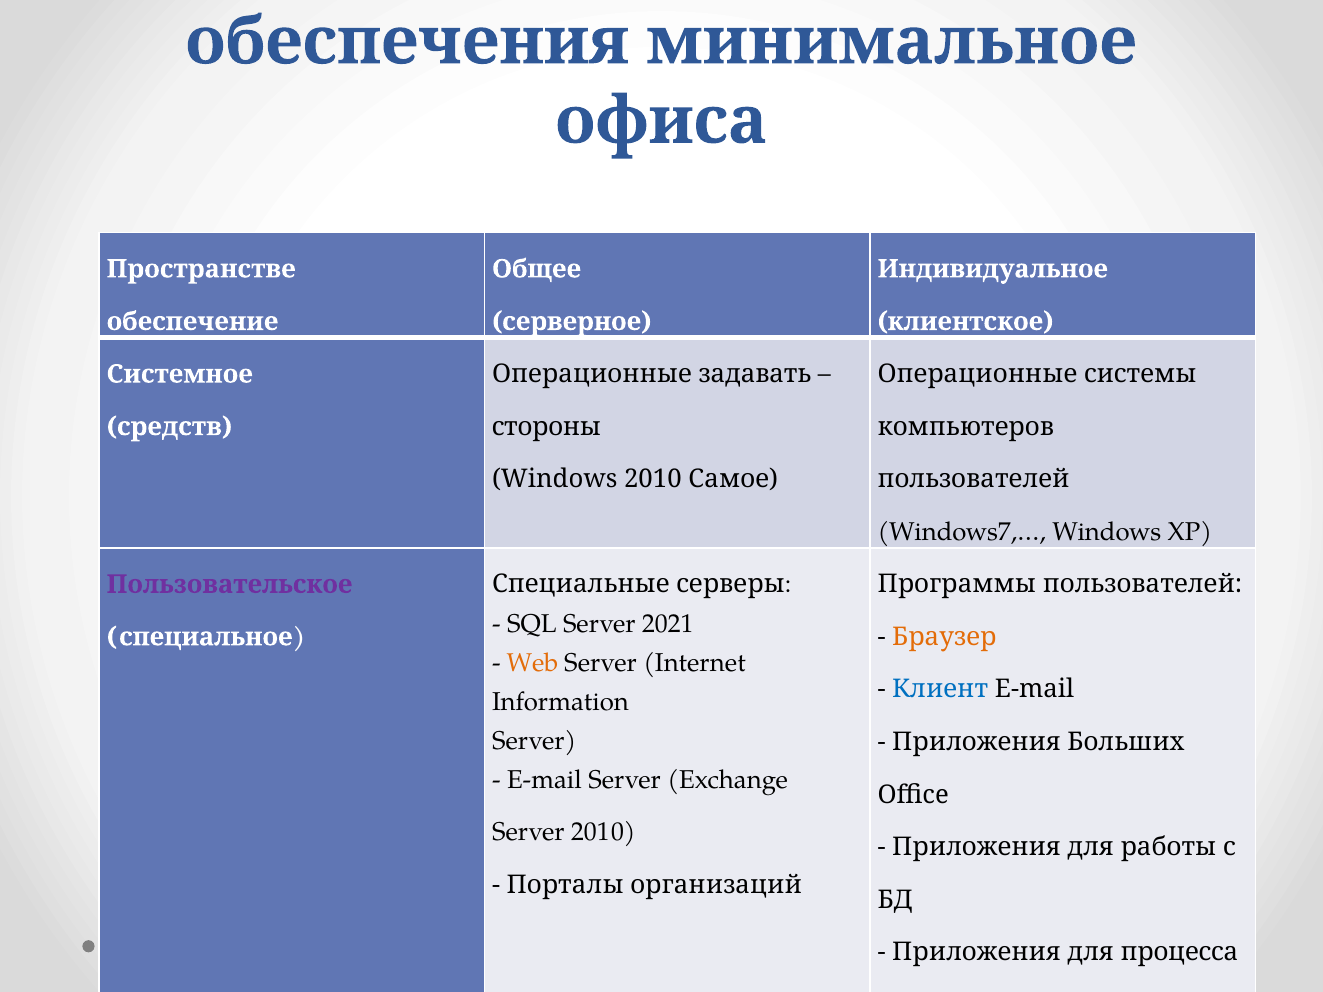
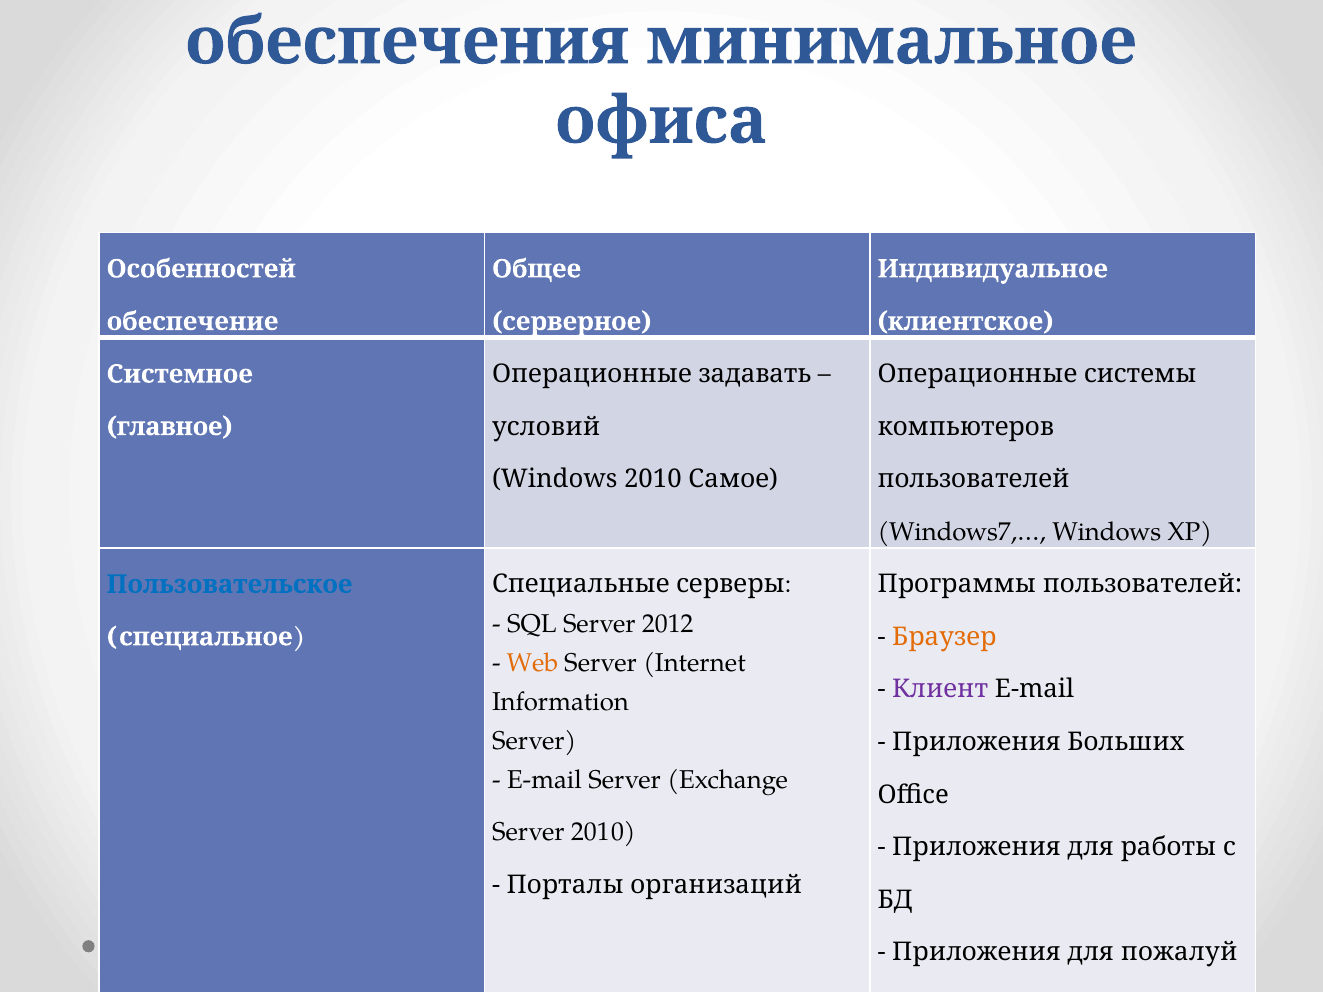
Пространстве: Пространстве -> Особенностей
средств: средств -> главное
стороны: стороны -> условий
Пользовательское colour: purple -> blue
2021: 2021 -> 2012
Клиент colour: blue -> purple
процесса: процесса -> пожалуй
